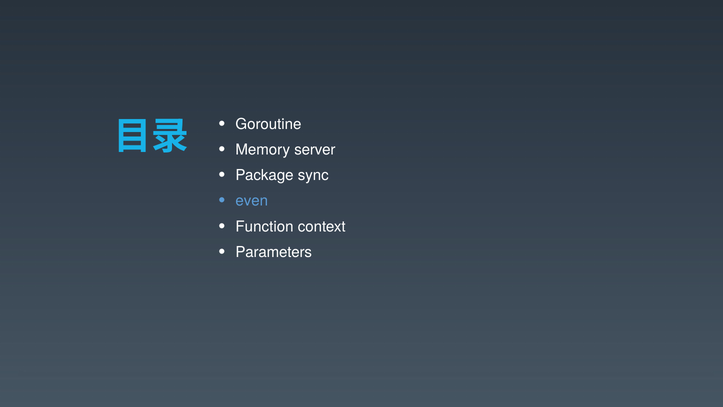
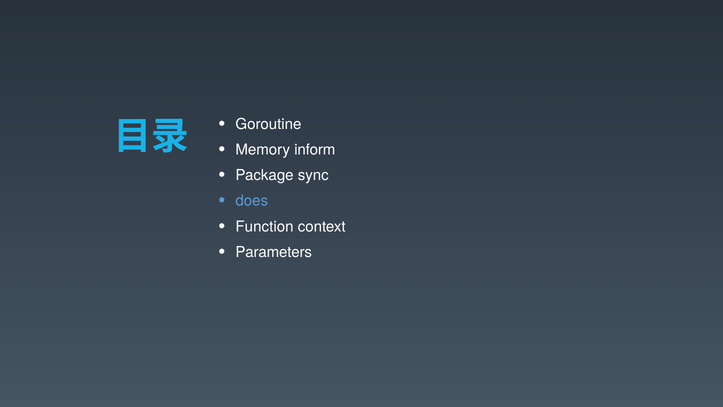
server: server -> inform
even: even -> does
